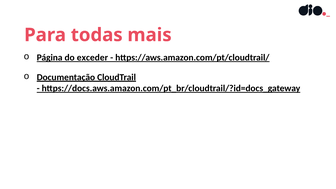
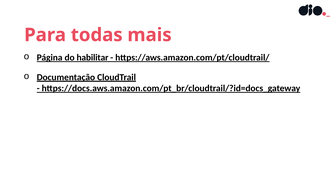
exceder: exceder -> habilitar
